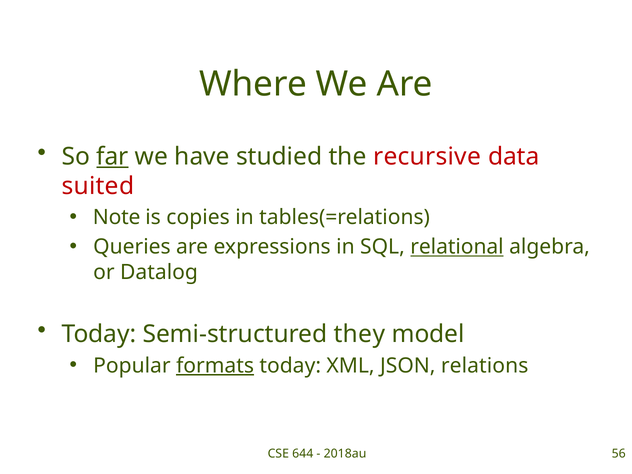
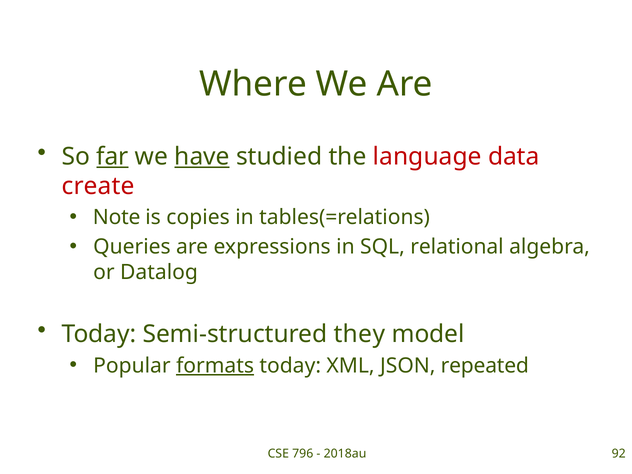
have underline: none -> present
recursive: recursive -> language
suited: suited -> create
relational underline: present -> none
relations: relations -> repeated
644: 644 -> 796
56: 56 -> 92
